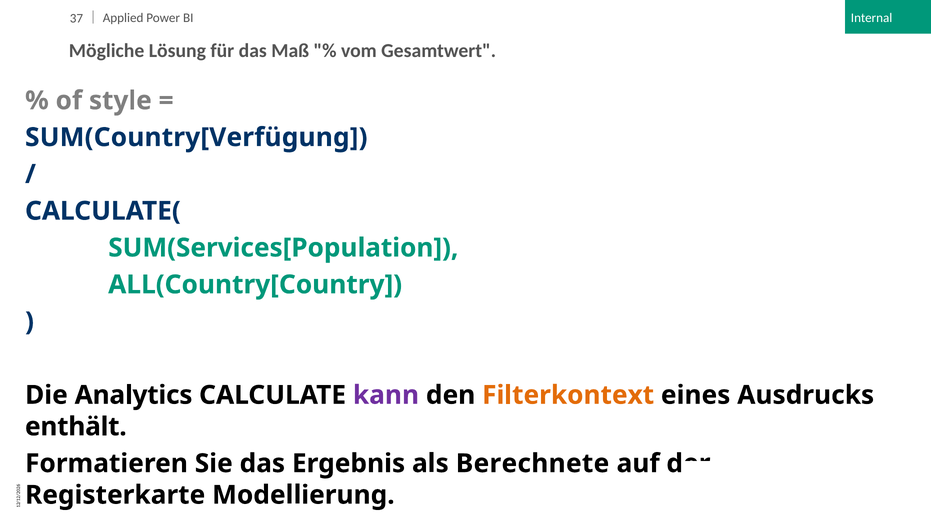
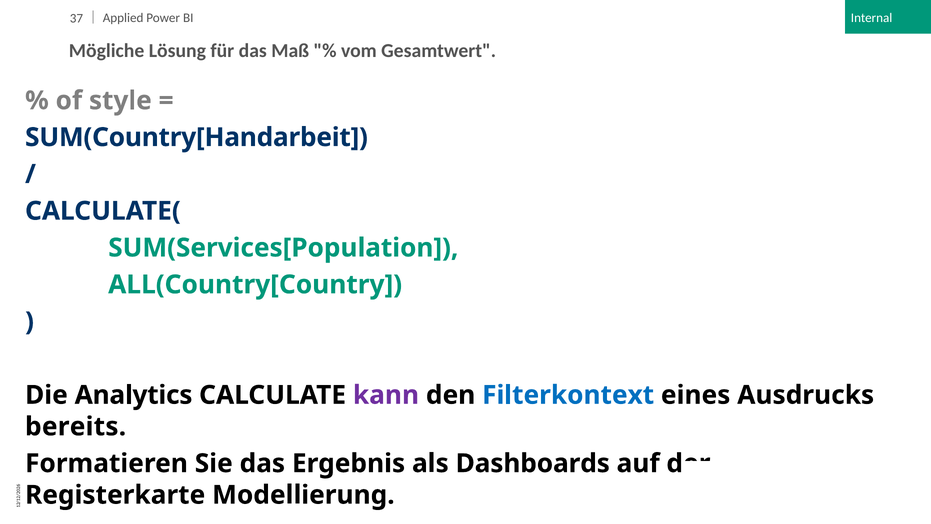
SUM(Country[Verfügung: SUM(Country[Verfügung -> SUM(Country[Handarbeit
Filterkontext colour: orange -> blue
enthält: enthält -> bereits
Berechnete: Berechnete -> Dashboards
